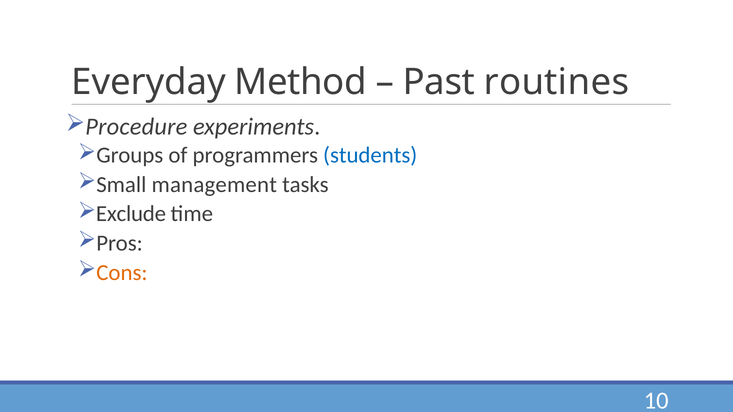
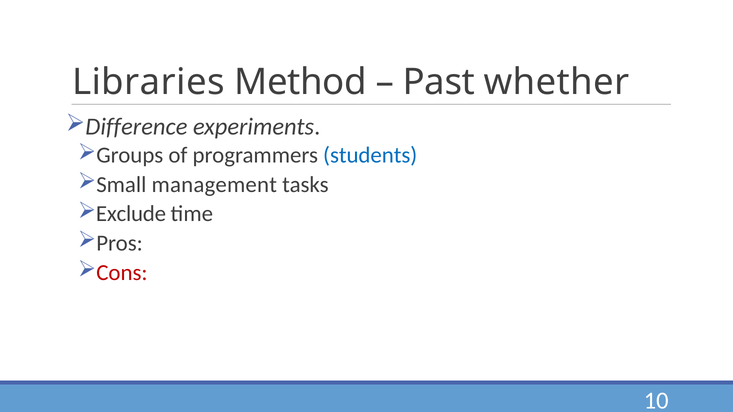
Everyday: Everyday -> Libraries
routines: routines -> whether
Procedure: Procedure -> Difference
Cons colour: orange -> red
